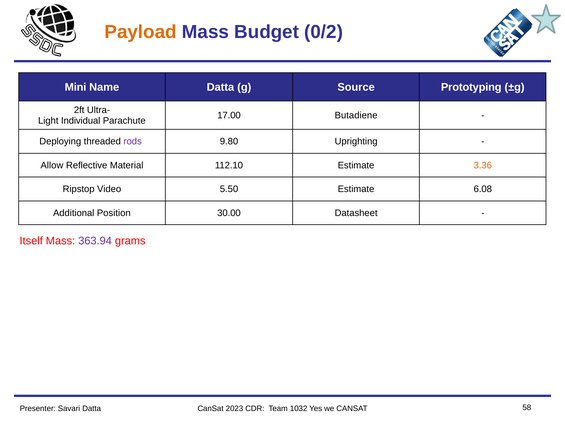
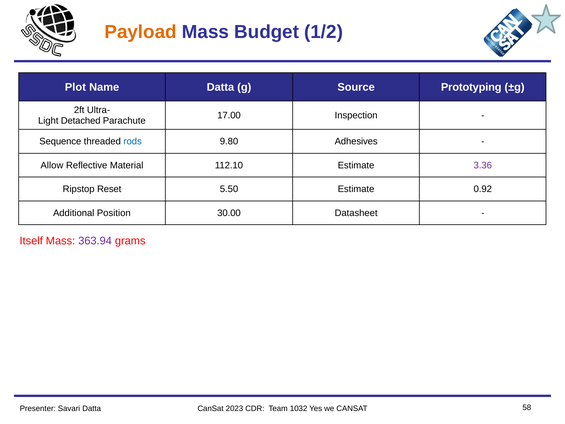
0/2: 0/2 -> 1/2
Mini: Mini -> Plot
Butadiene: Butadiene -> Inspection
Individual: Individual -> Detached
Deploying: Deploying -> Sequence
rods colour: purple -> blue
Uprighting: Uprighting -> Adhesives
3.36 colour: orange -> purple
Video: Video -> Reset
6.08: 6.08 -> 0.92
